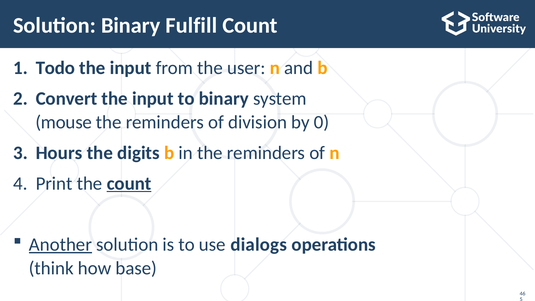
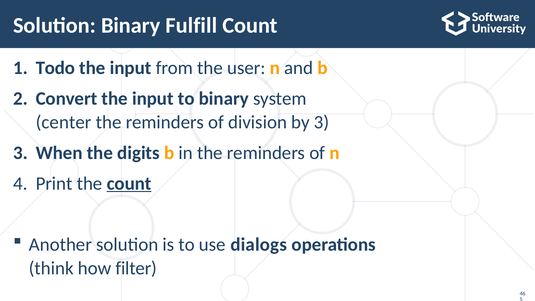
mouse: mouse -> center
by 0: 0 -> 3
Hours: Hours -> When
Another underline: present -> none
base: base -> filter
